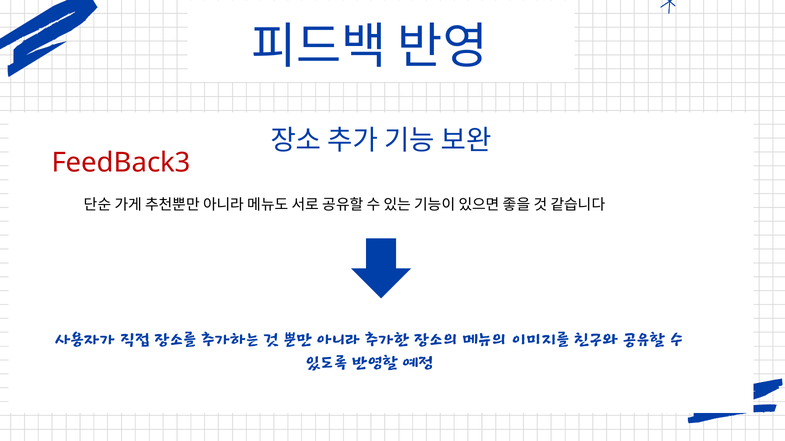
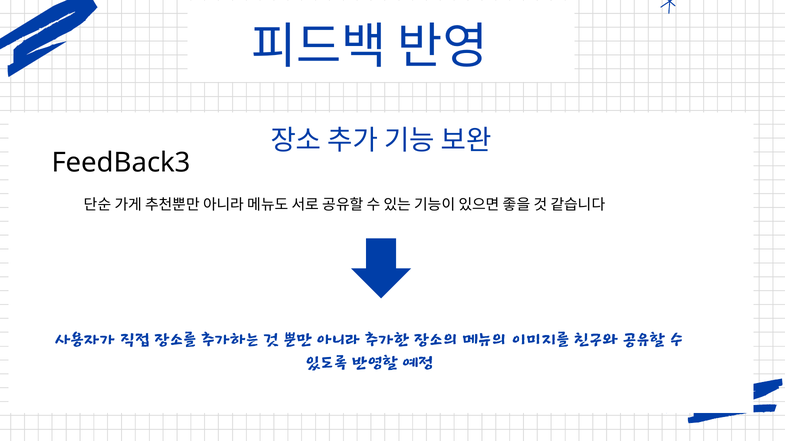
FeedBack3 colour: red -> black
